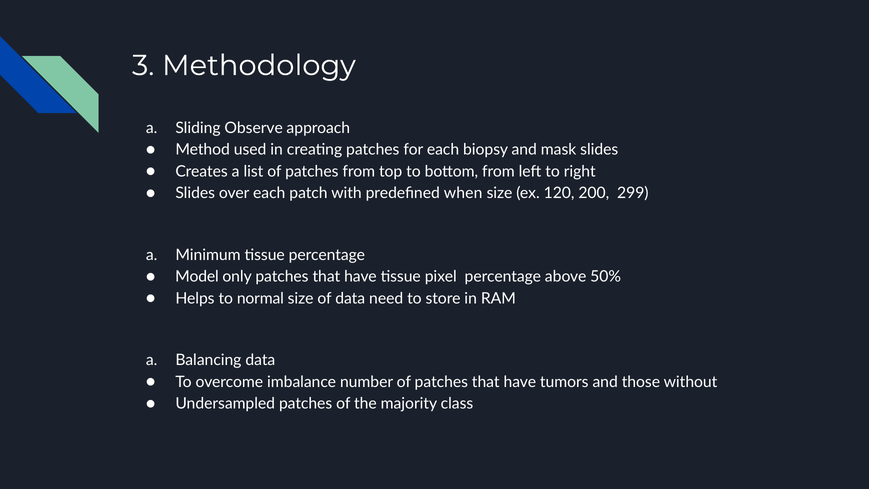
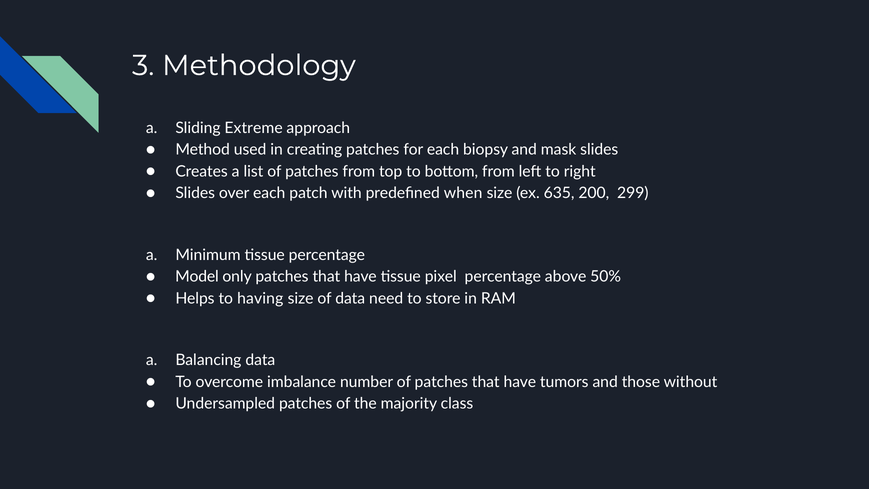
Observe: Observe -> Extreme
120: 120 -> 635
normal: normal -> having
